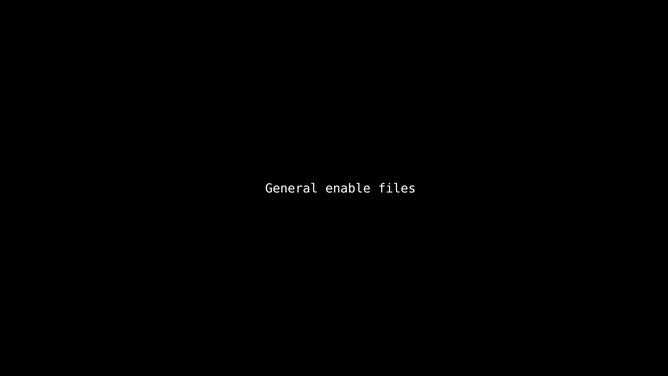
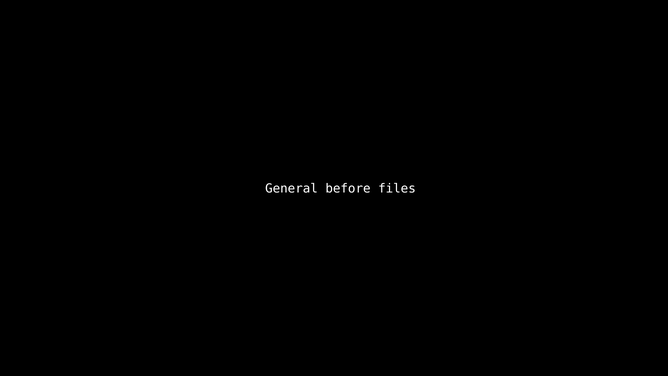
enable: enable -> before
